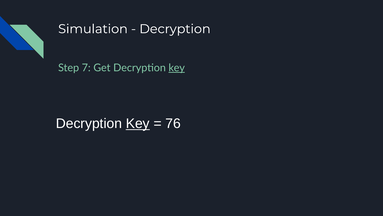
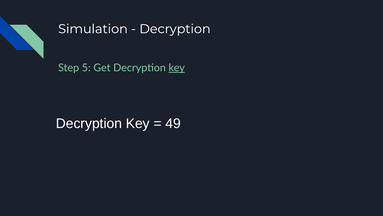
7: 7 -> 5
Key at (138, 123) underline: present -> none
76: 76 -> 49
